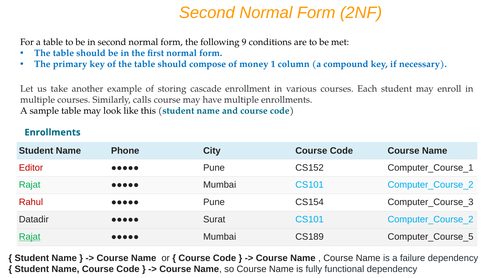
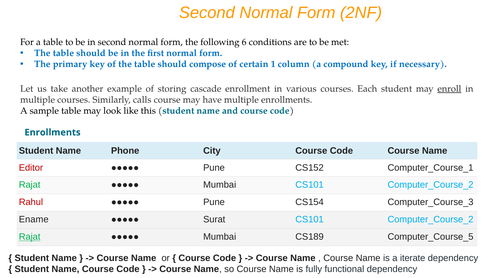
9: 9 -> 6
money: money -> certain
enroll underline: none -> present
Datadir: Datadir -> Ename
failure: failure -> iterate
